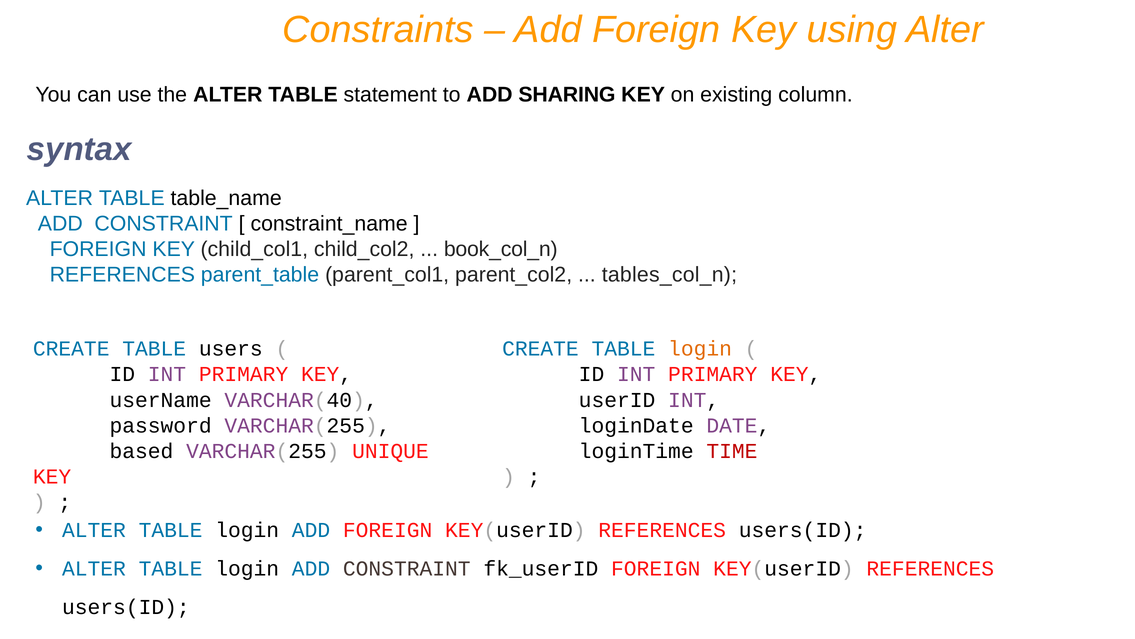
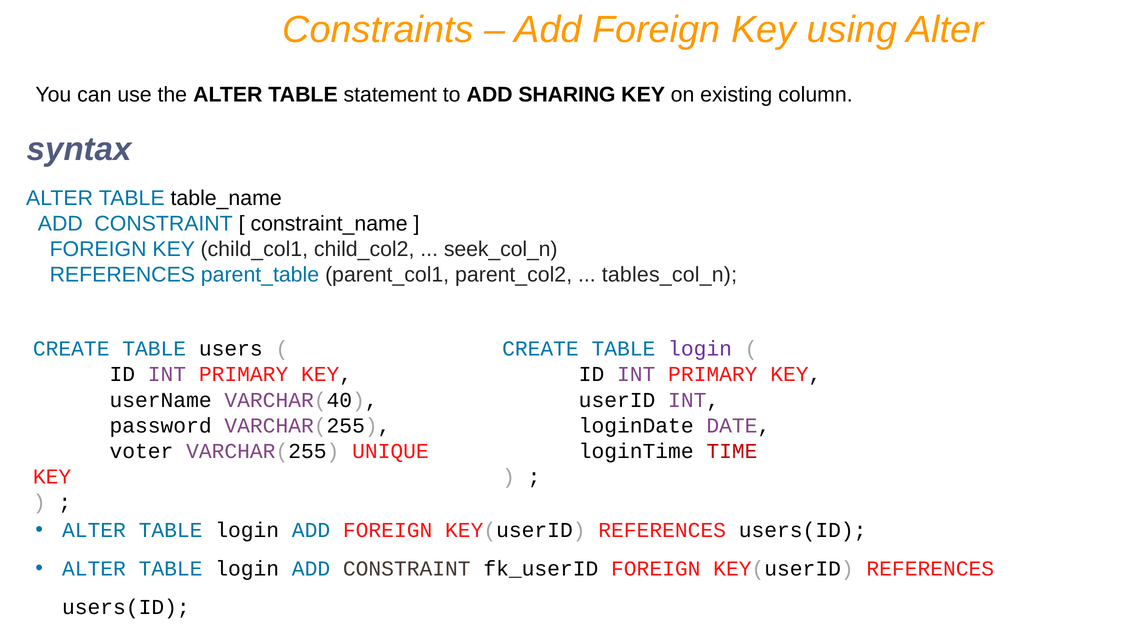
book_col_n: book_col_n -> seek_col_n
login at (700, 349) colour: orange -> purple
based: based -> voter
